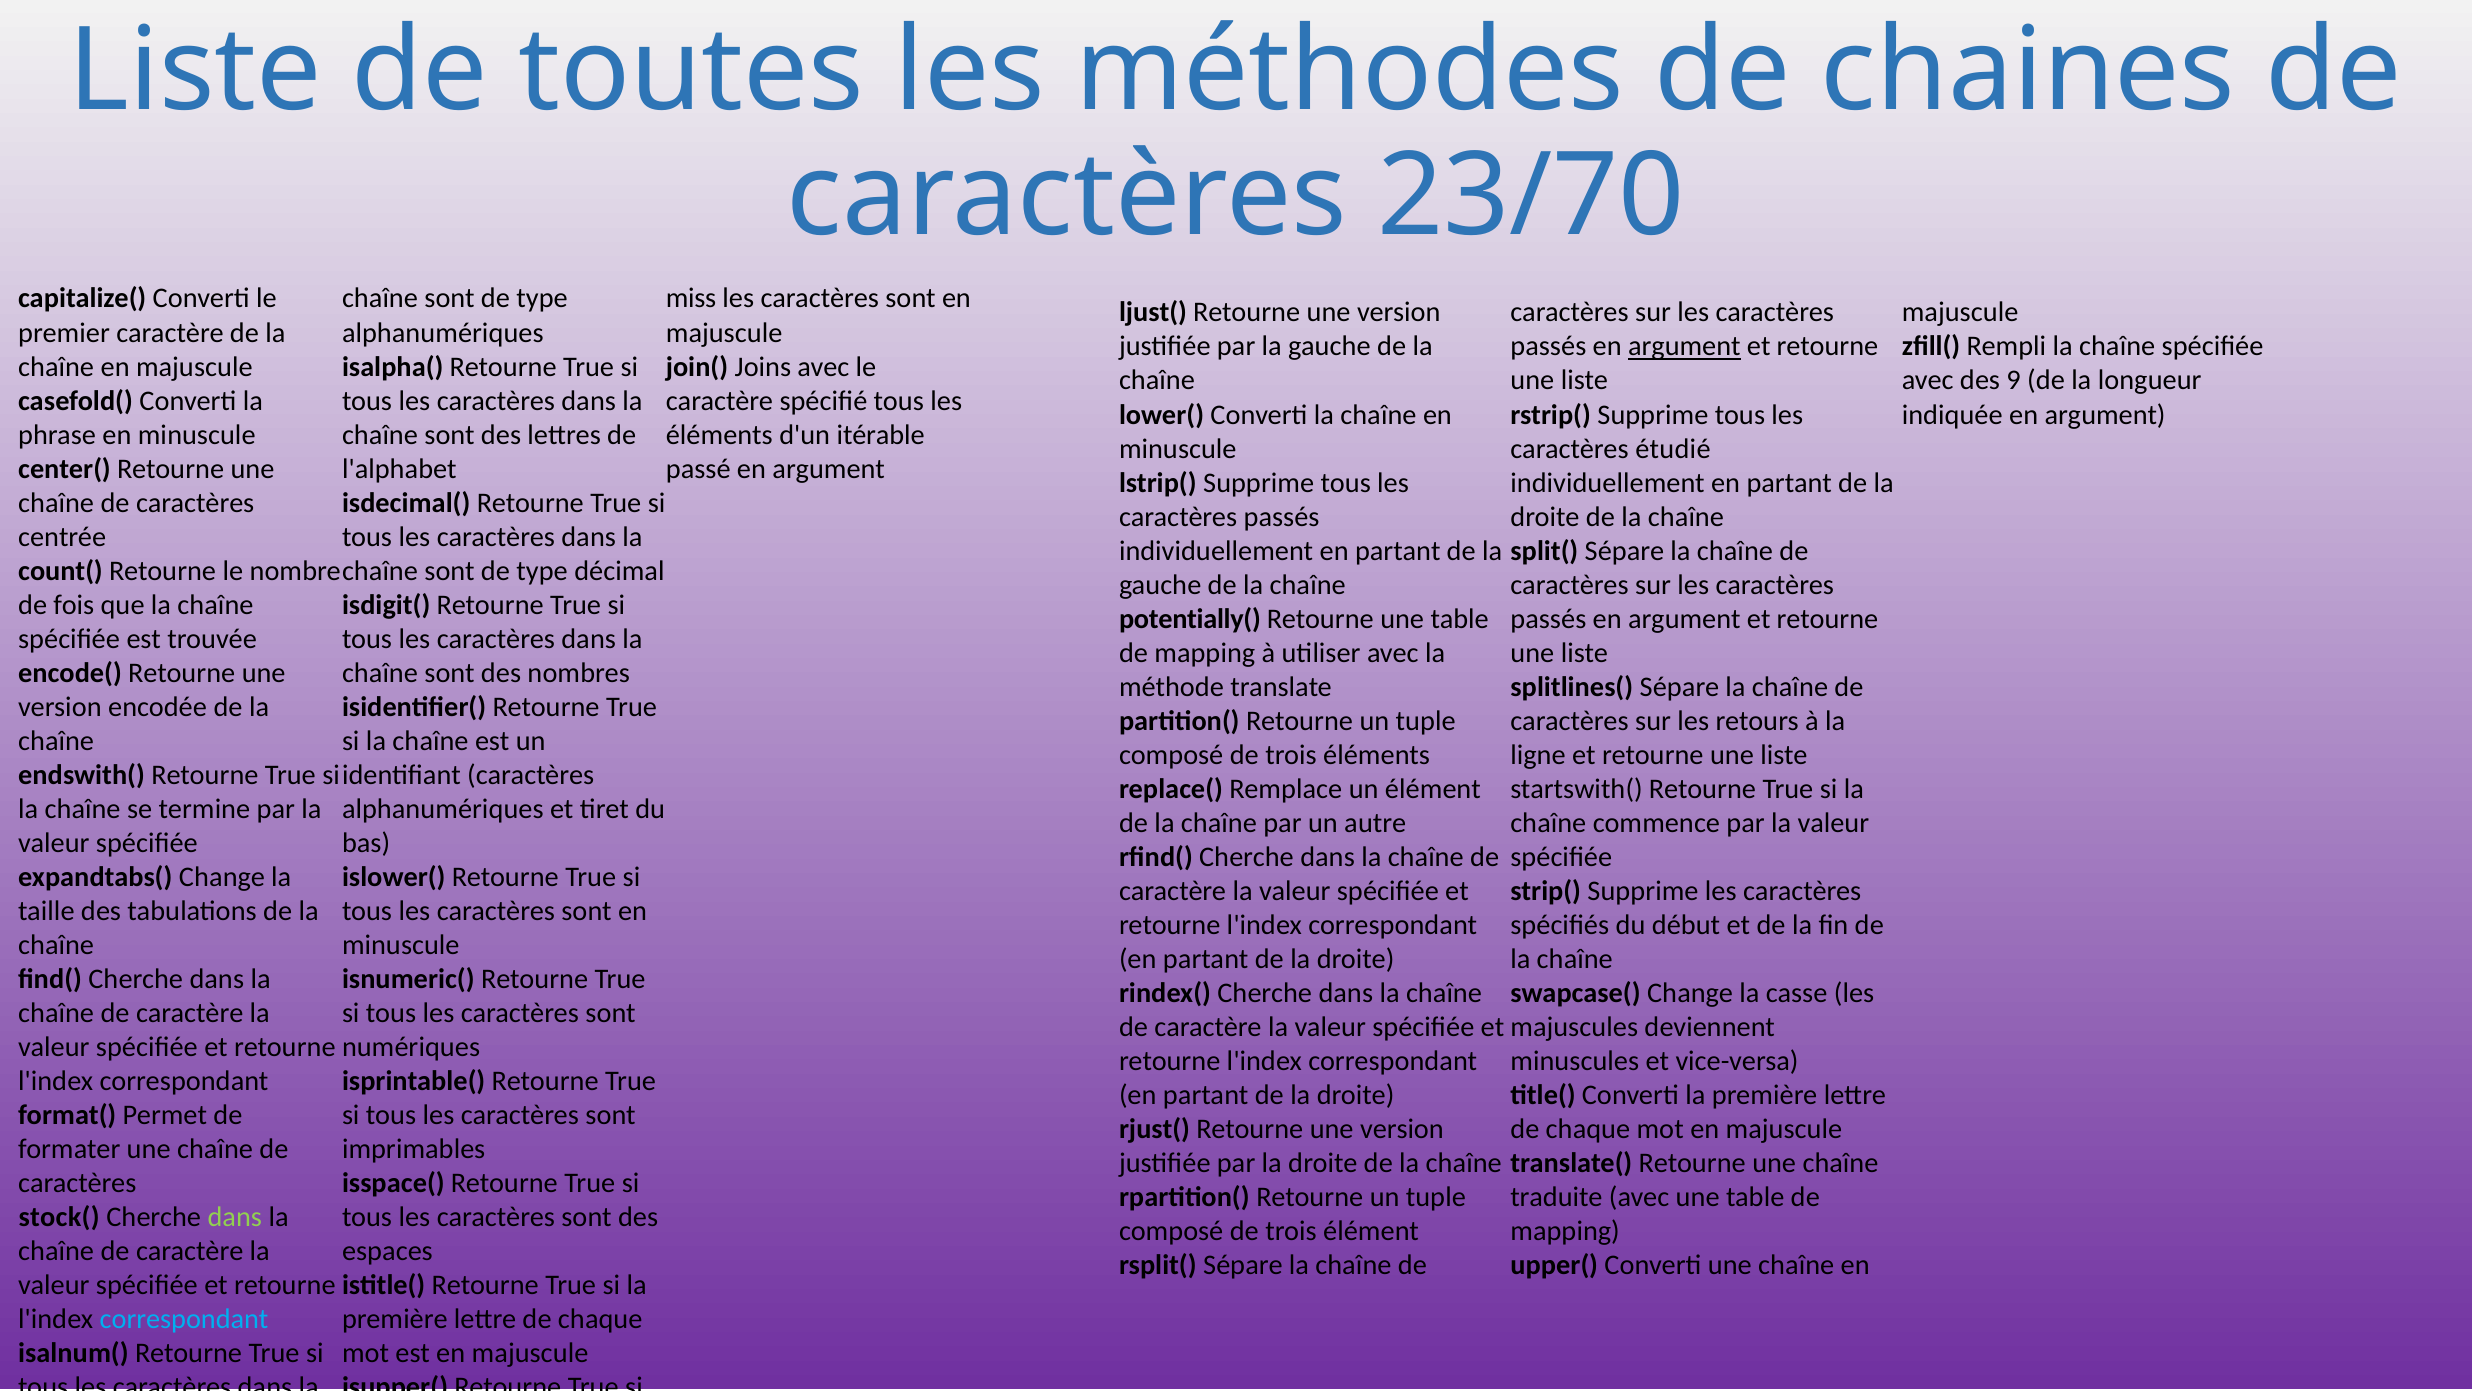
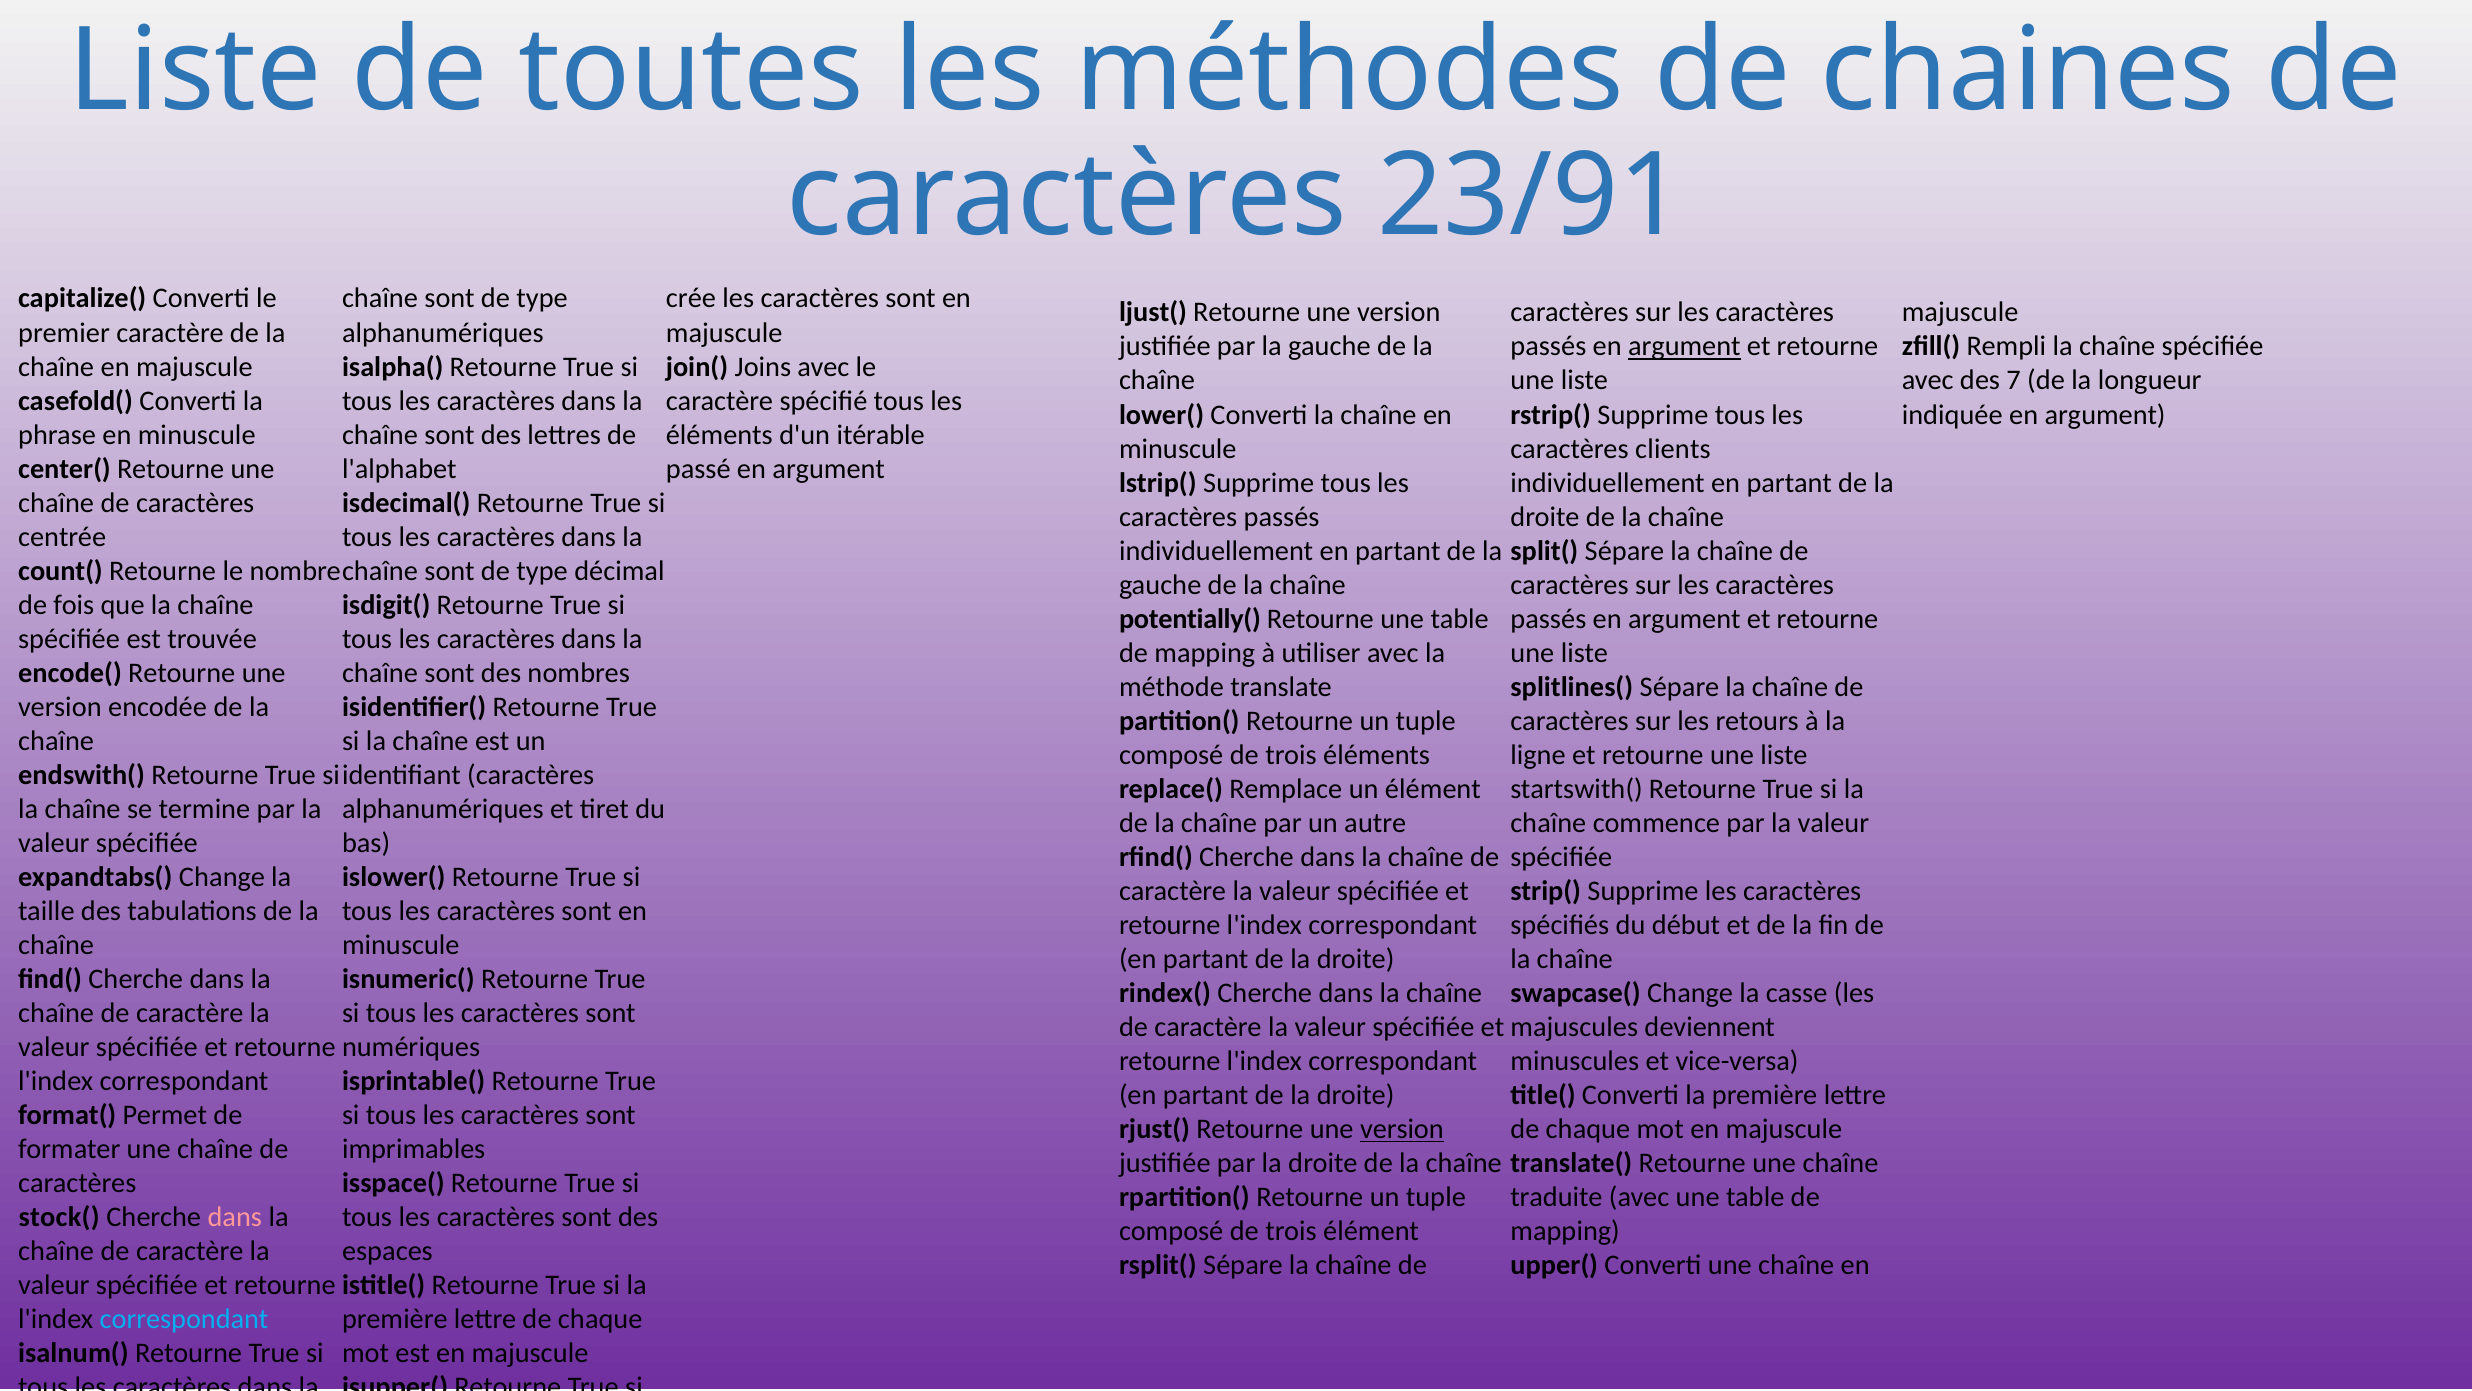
23/70: 23/70 -> 23/91
miss: miss -> crée
9: 9 -> 7
étudié: étudié -> clients
version at (1402, 1129) underline: none -> present
dans at (235, 1217) colour: light green -> pink
